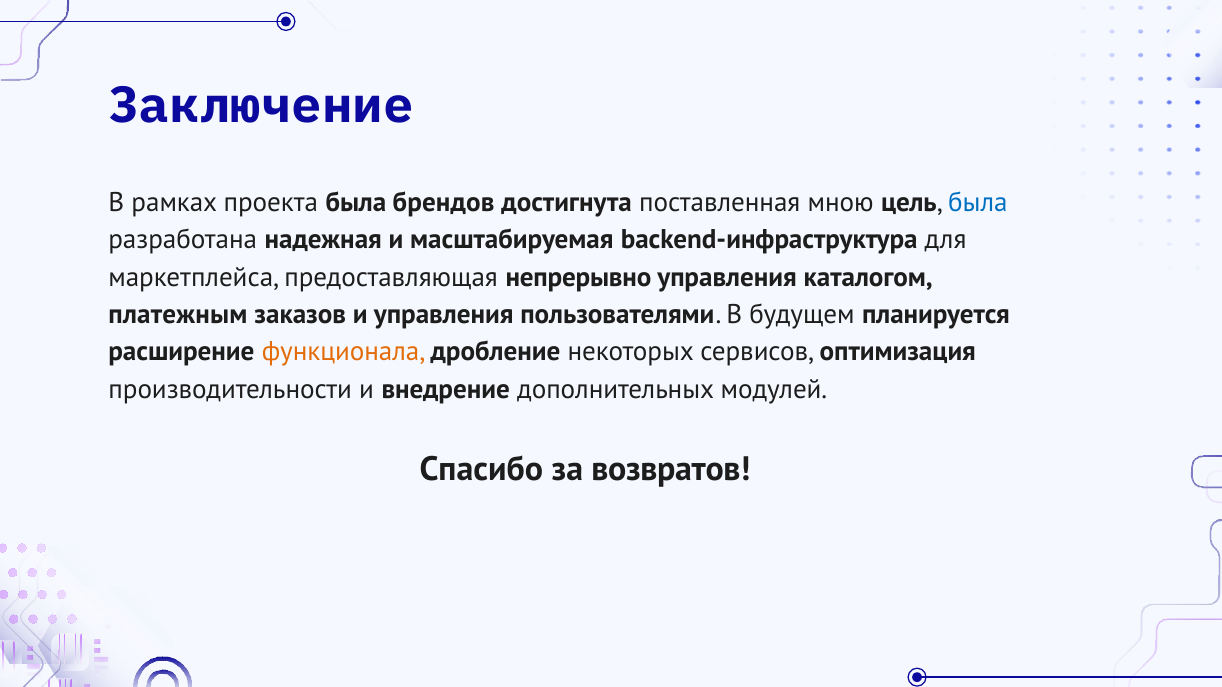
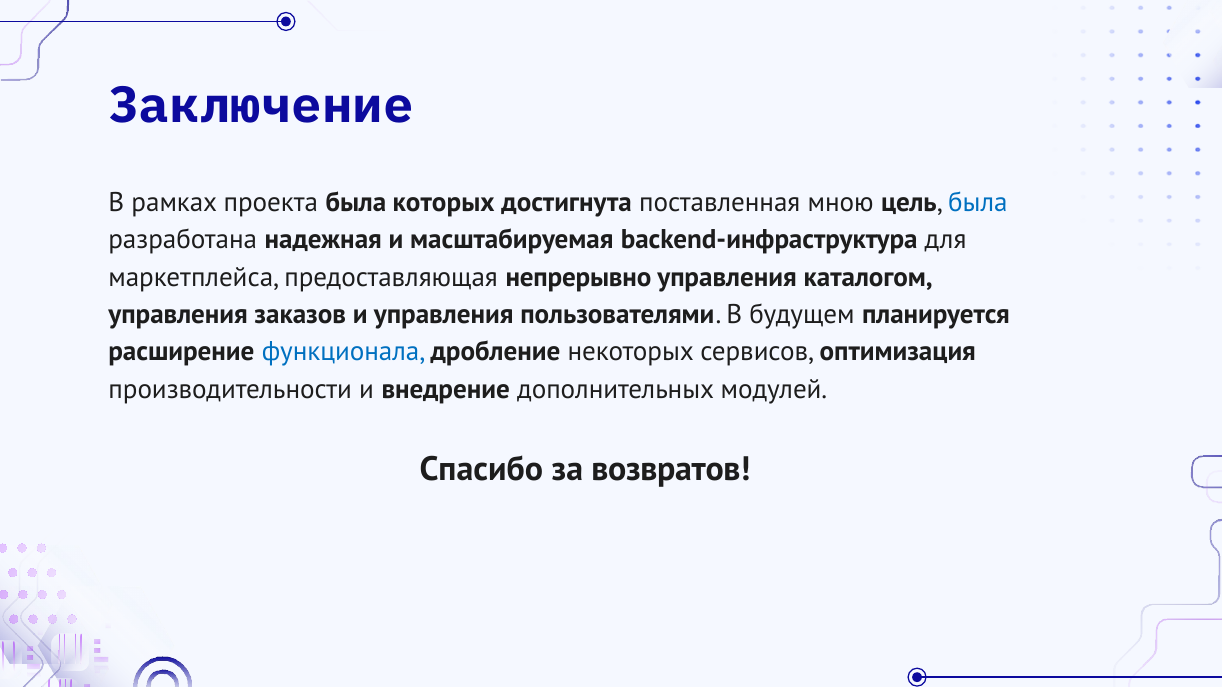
брендов: брендов -> которых
платежным at (178, 315): платежным -> управления
функционала colour: orange -> blue
